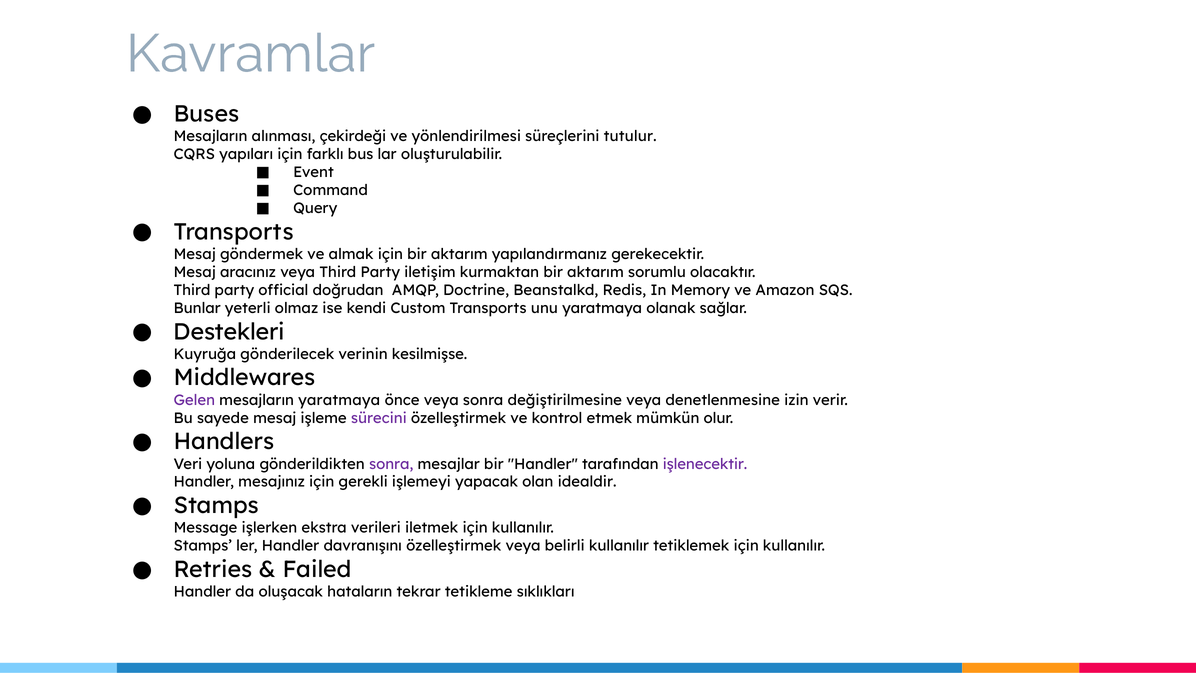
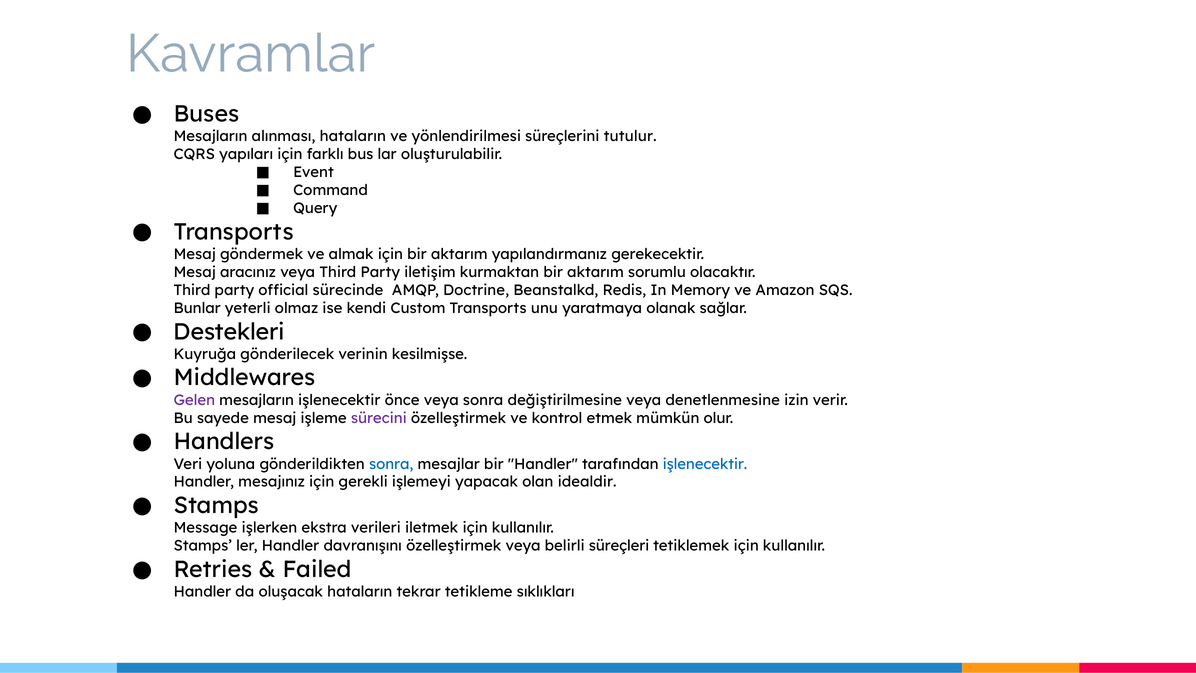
alınması çekirdeği: çekirdeği -> hataların
doğrudan: doğrudan -> sürecinde
mesajların yaratmaya: yaratmaya -> işlenecektir
sonra at (391, 464) colour: purple -> blue
işlenecektir at (705, 464) colour: purple -> blue
belirli kullanılır: kullanılır -> süreçleri
